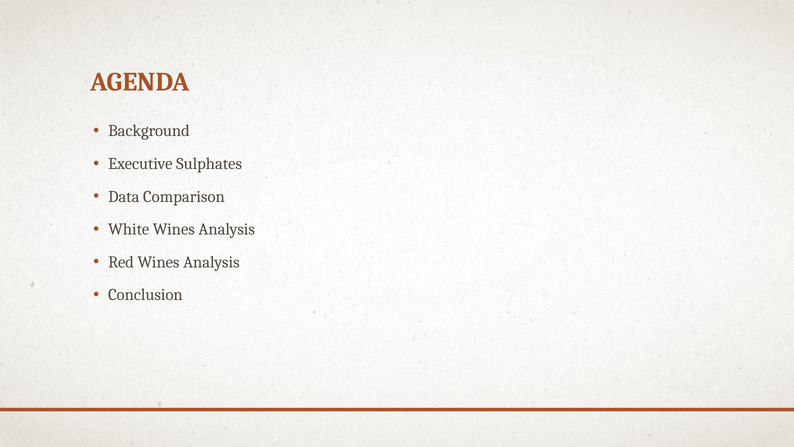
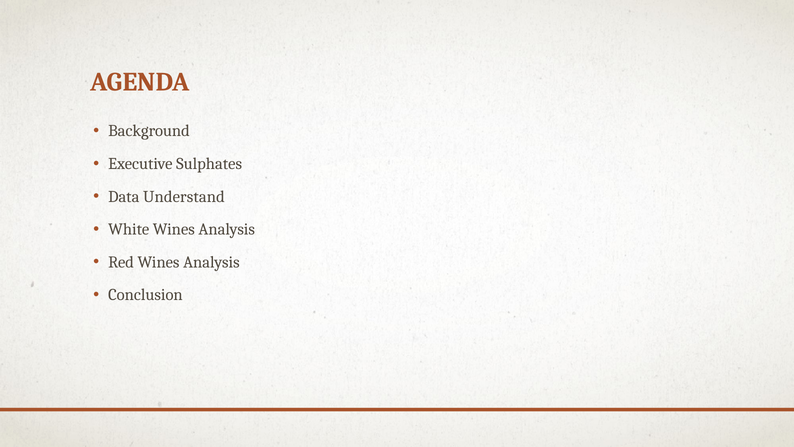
Comparison: Comparison -> Understand
